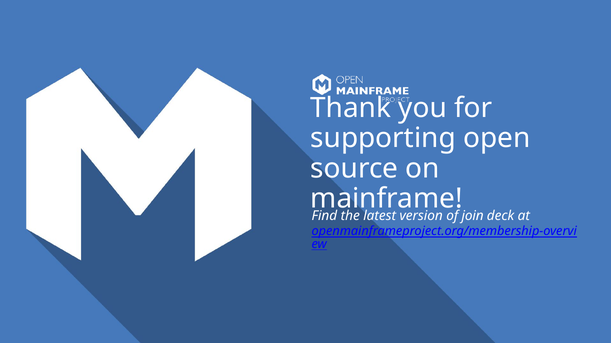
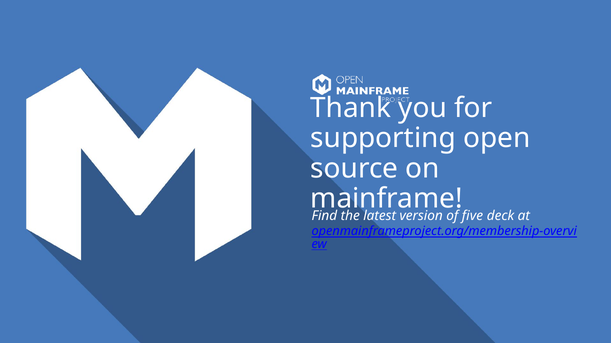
join: join -> five
